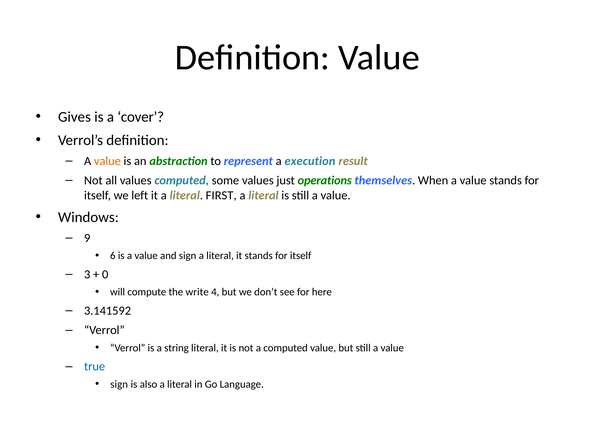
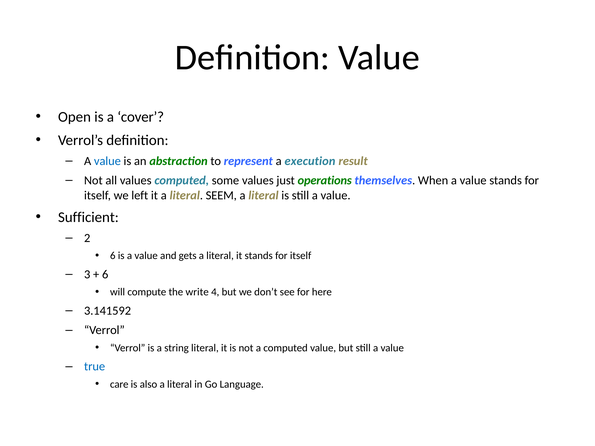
Gives: Gives -> Open
value at (107, 161) colour: orange -> blue
FIRST: FIRST -> SEEM
Windows: Windows -> Sufficient
9: 9 -> 2
and sign: sign -> gets
0 at (105, 274): 0 -> 6
sign at (119, 384): sign -> care
